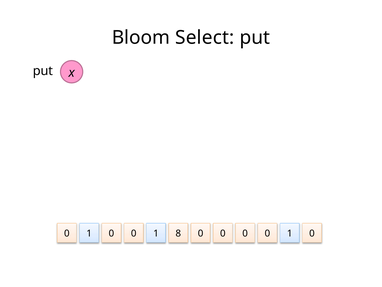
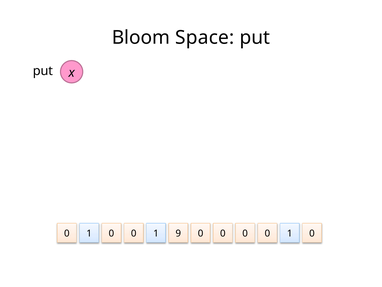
Select: Select -> Space
8: 8 -> 9
